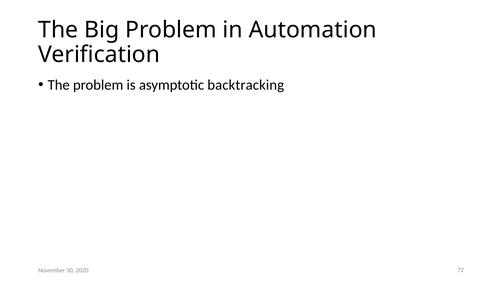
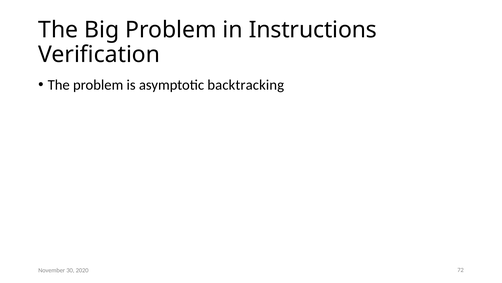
Automation: Automation -> Instructions
